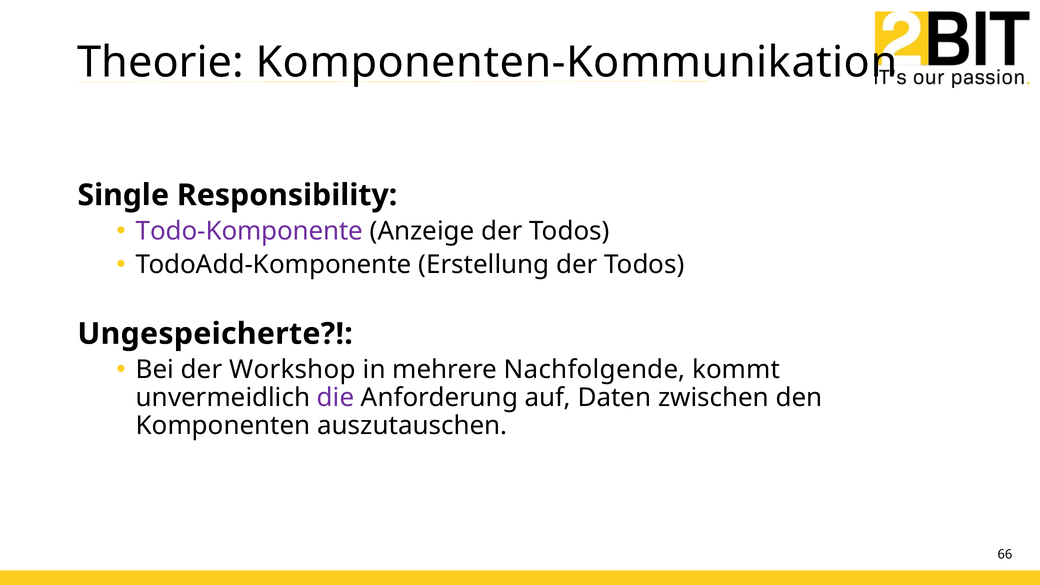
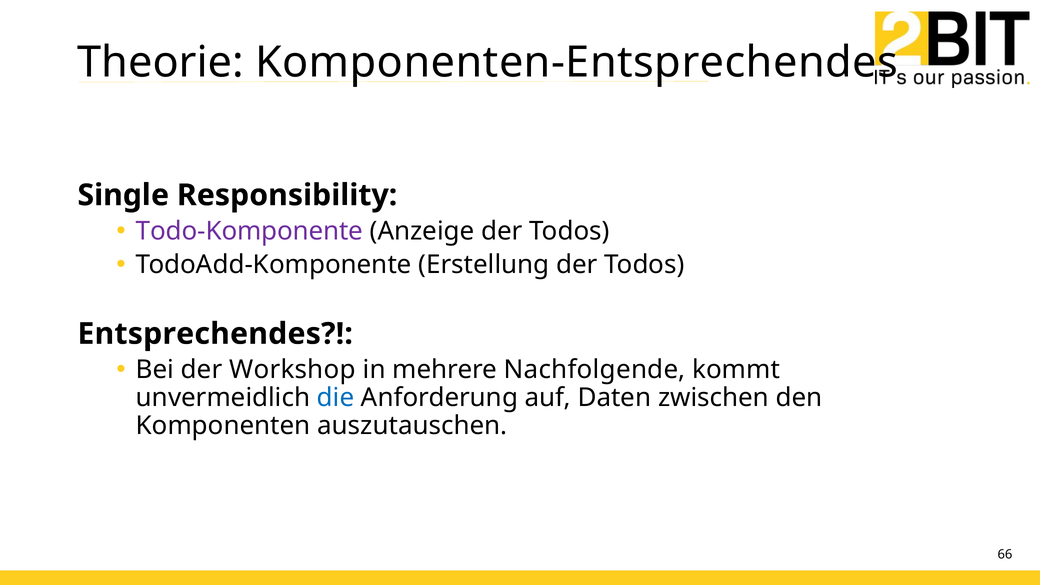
Komponenten-Kommunikation: Komponenten-Kommunikation -> Komponenten-Entsprechendes
Ungespeicherte: Ungespeicherte -> Entsprechendes
die colour: purple -> blue
